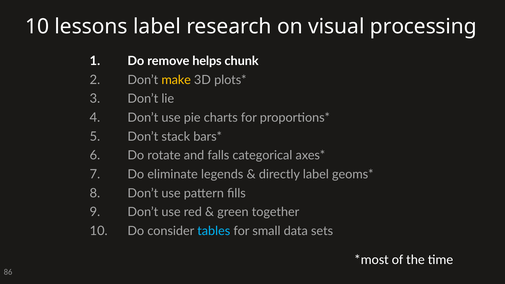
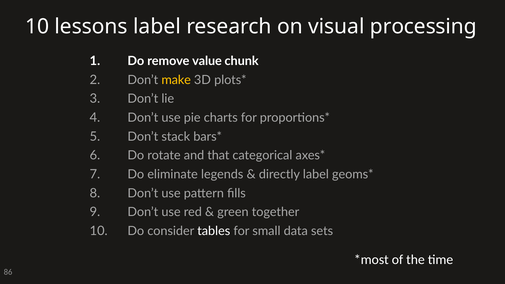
helps: helps -> value
falls: falls -> that
tables colour: light blue -> white
